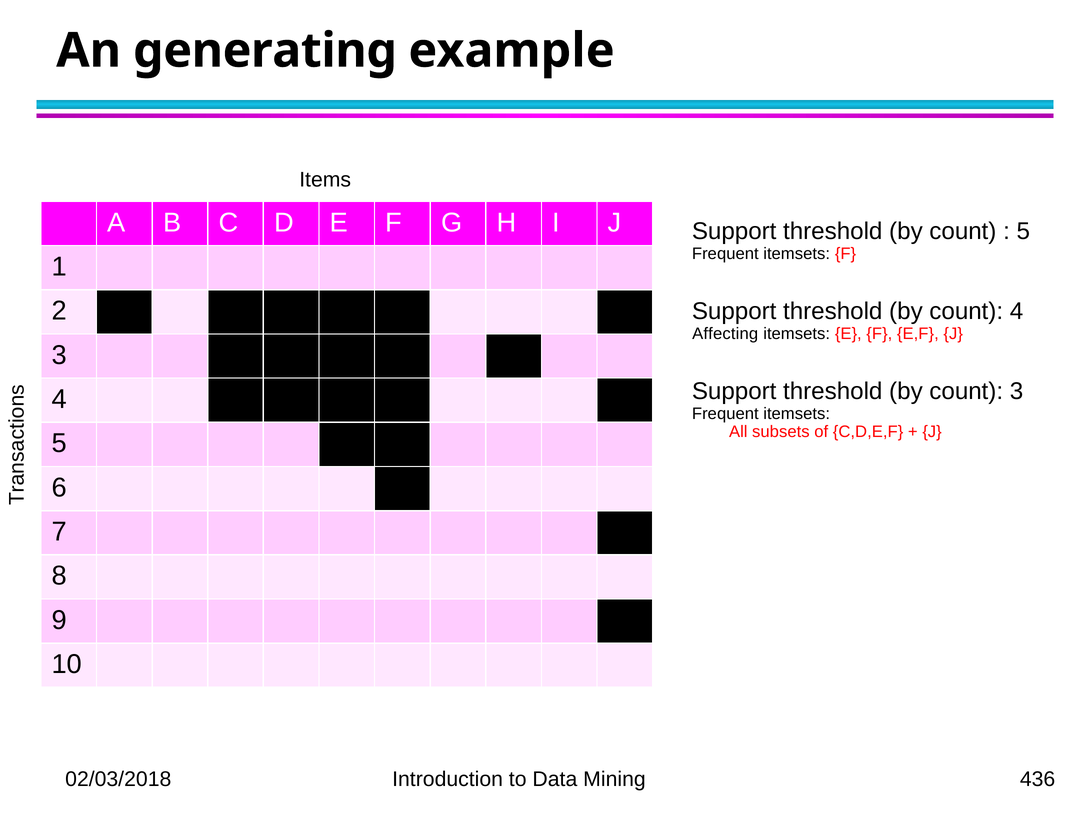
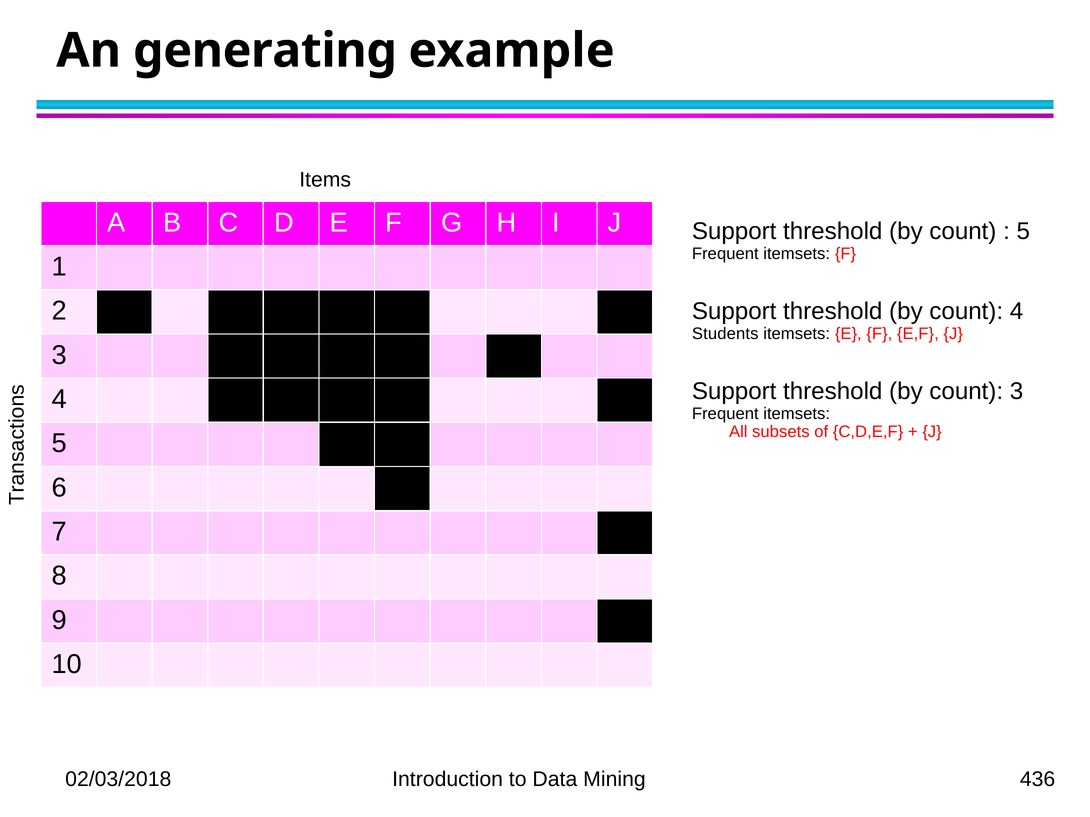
Affecting: Affecting -> Students
